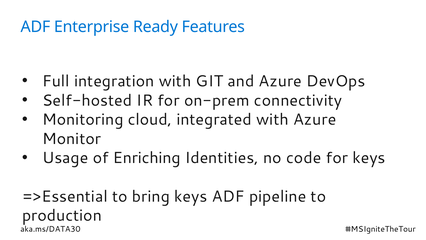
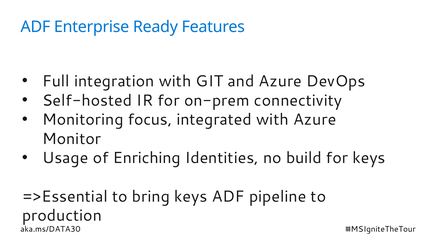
cloud: cloud -> focus
code: code -> build
